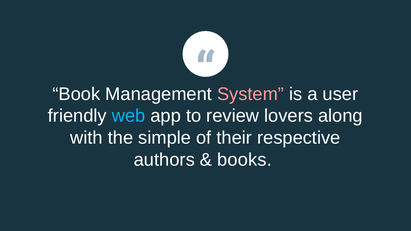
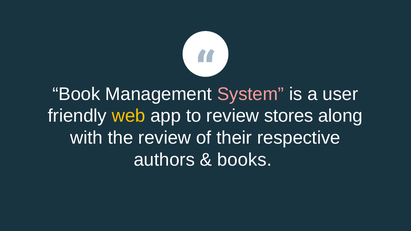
web colour: light blue -> yellow
lovers: lovers -> stores
the simple: simple -> review
